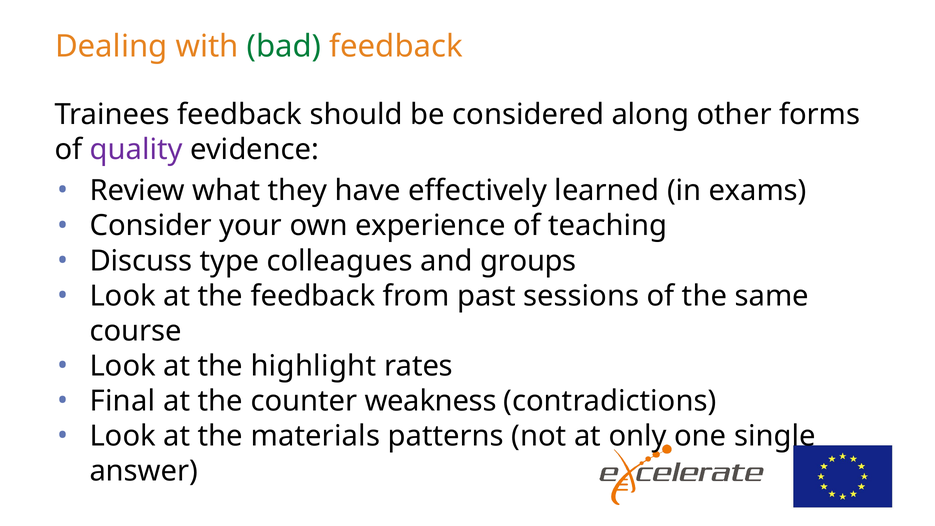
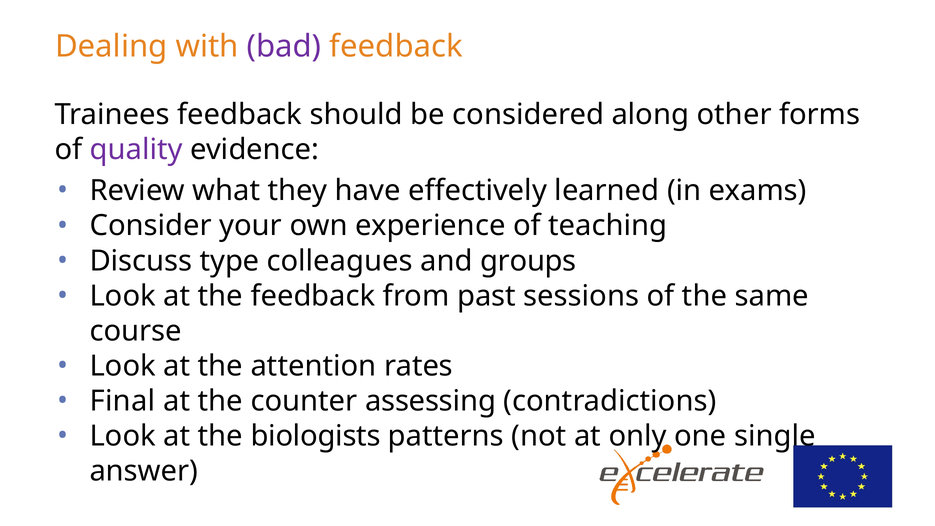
bad colour: green -> purple
highlight: highlight -> attention
weakness: weakness -> assessing
materials: materials -> biologists
